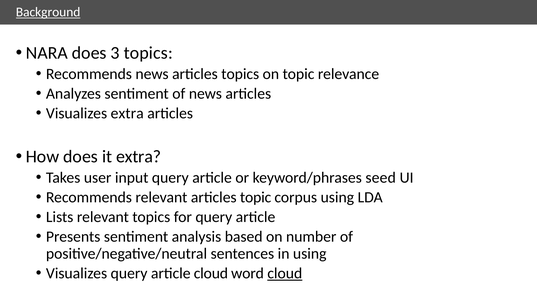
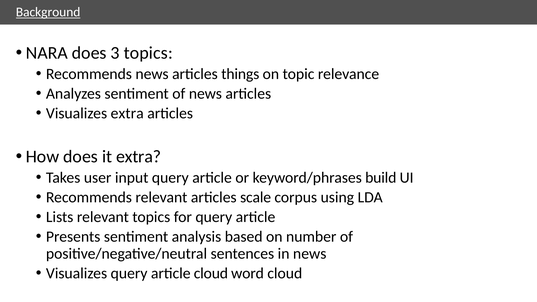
articles topics: topics -> things
seed: seed -> build
articles topic: topic -> scale
in using: using -> news
cloud at (285, 273) underline: present -> none
